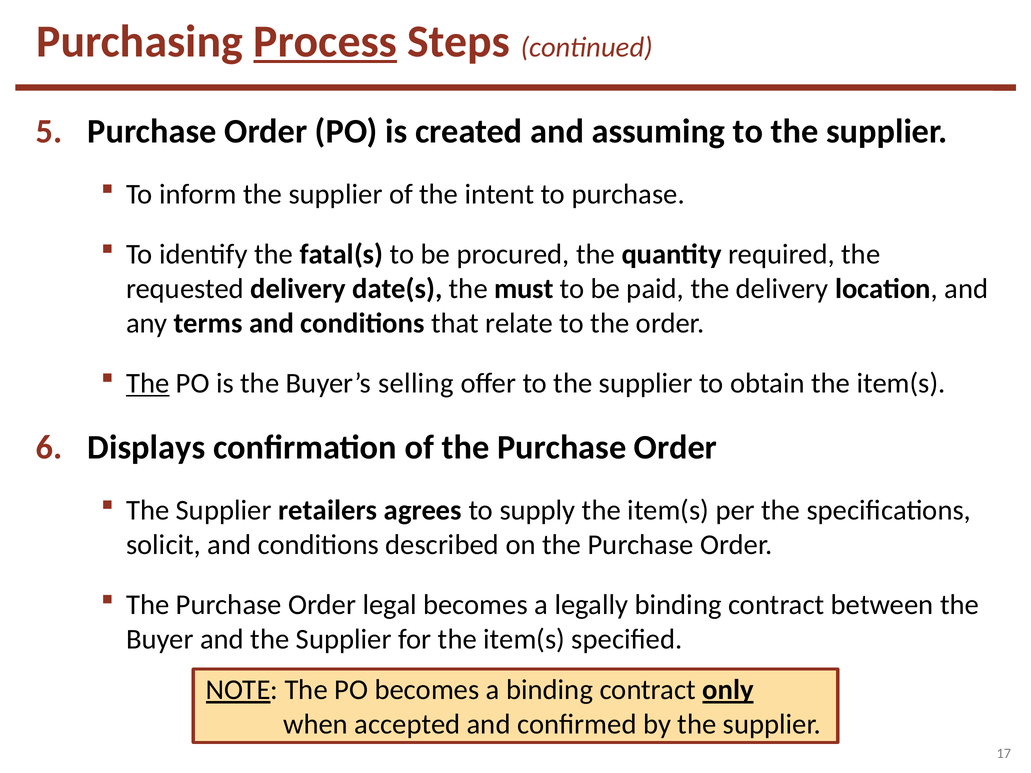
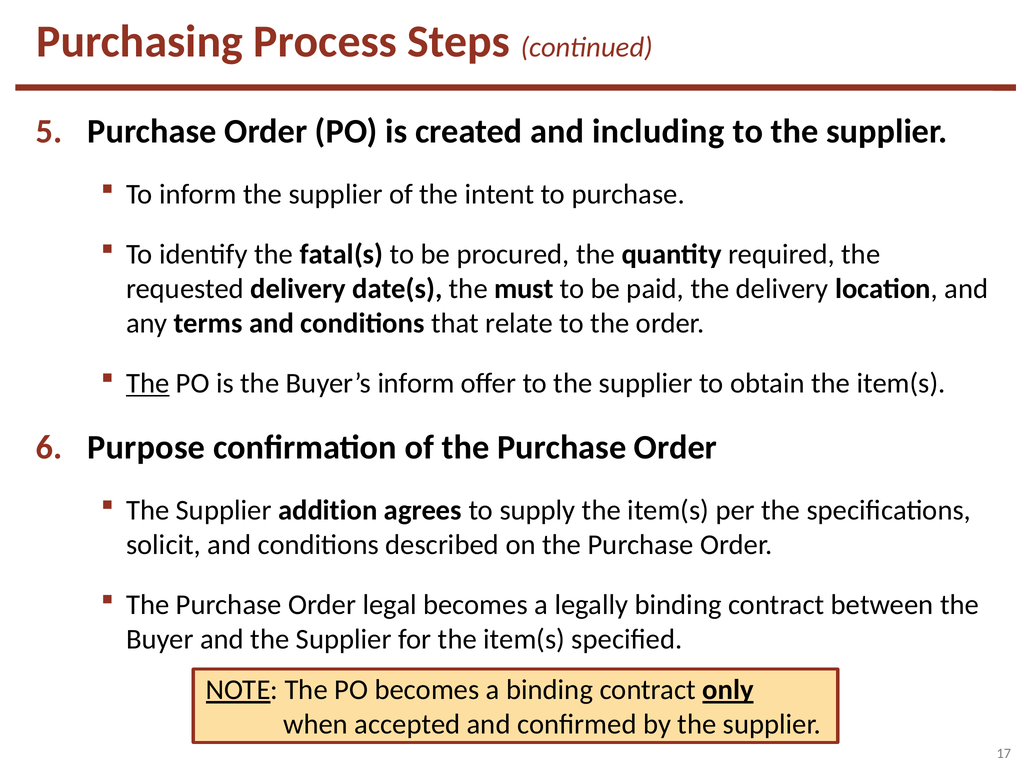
Process underline: present -> none
assuming: assuming -> including
Buyer’s selling: selling -> inform
Displays: Displays -> Purpose
retailers: retailers -> addition
